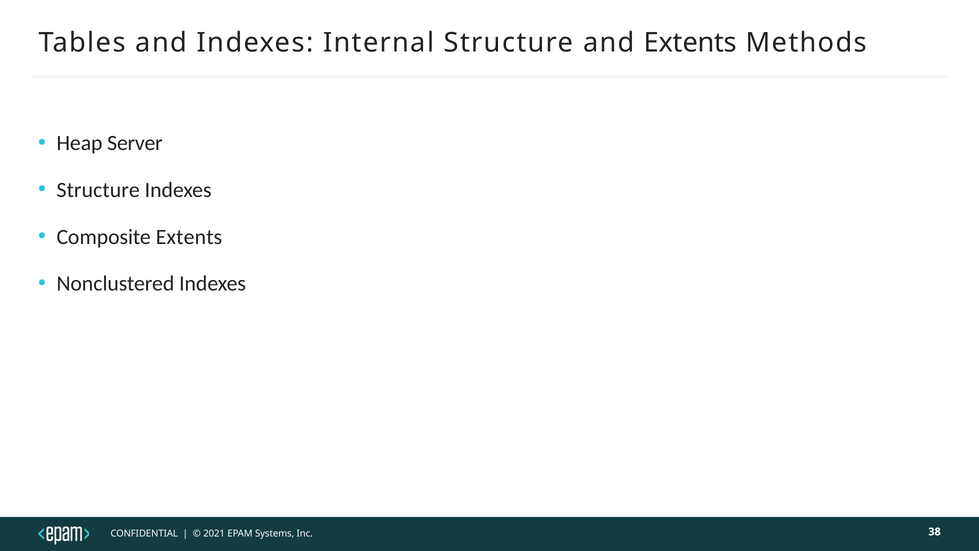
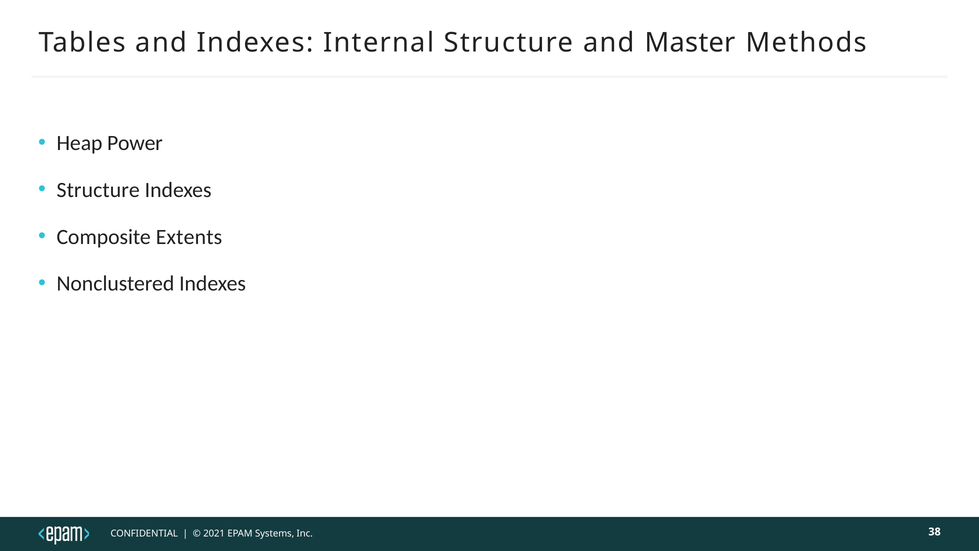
and Extents: Extents -> Master
Server: Server -> Power
